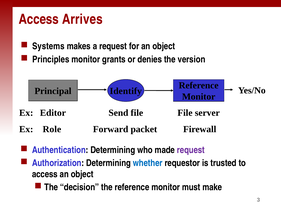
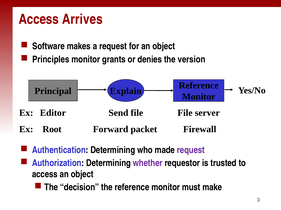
Systems: Systems -> Software
Identify: Identify -> Explain
Role: Role -> Root
whether colour: blue -> purple
